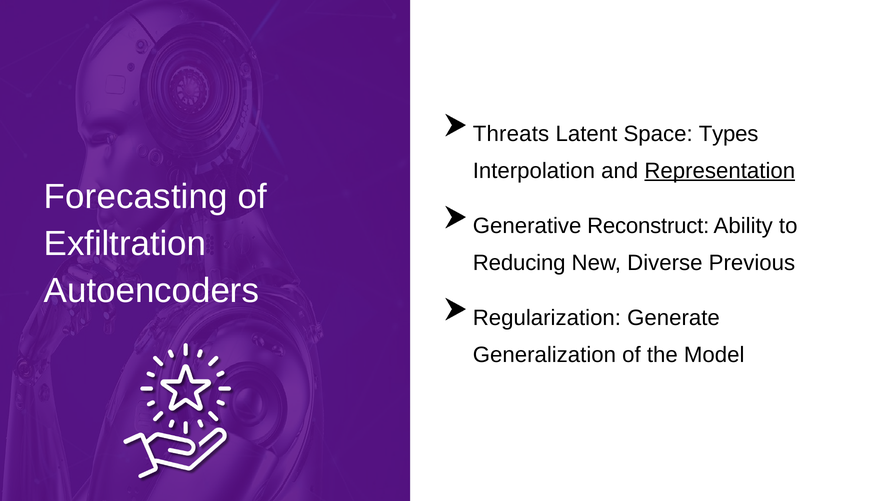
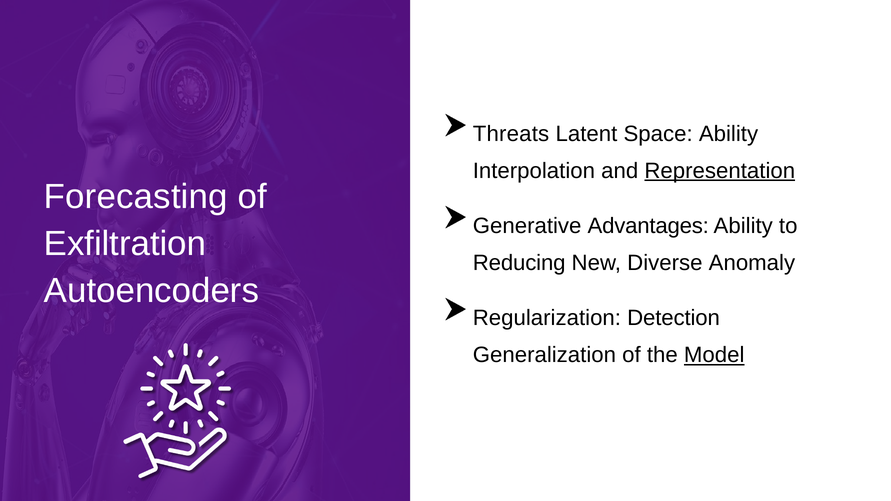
Space Types: Types -> Ability
Reconstruct: Reconstruct -> Advantages
Previous: Previous -> Anomaly
Generate: Generate -> Detection
Model underline: none -> present
